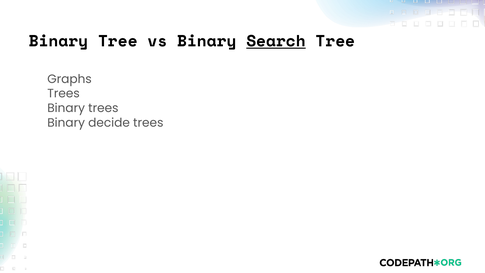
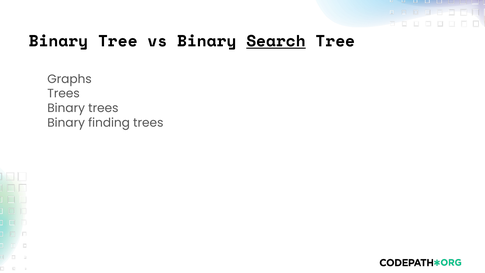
decide: decide -> finding
